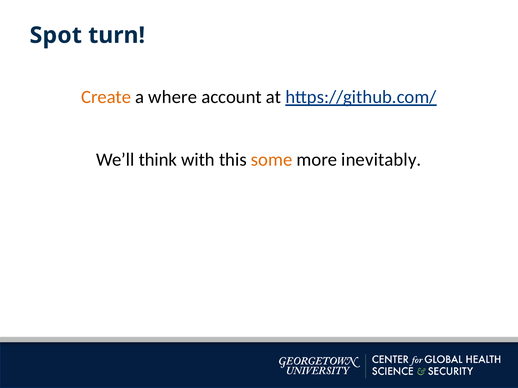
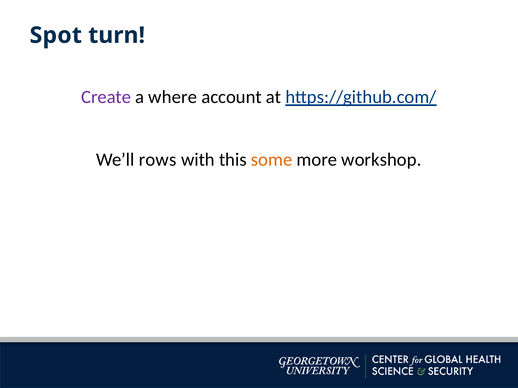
Create colour: orange -> purple
think: think -> rows
inevitably: inevitably -> workshop
